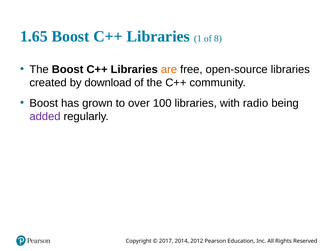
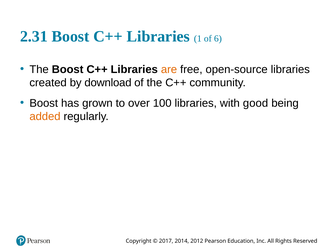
1.65: 1.65 -> 2.31
8: 8 -> 6
radio: radio -> good
added colour: purple -> orange
